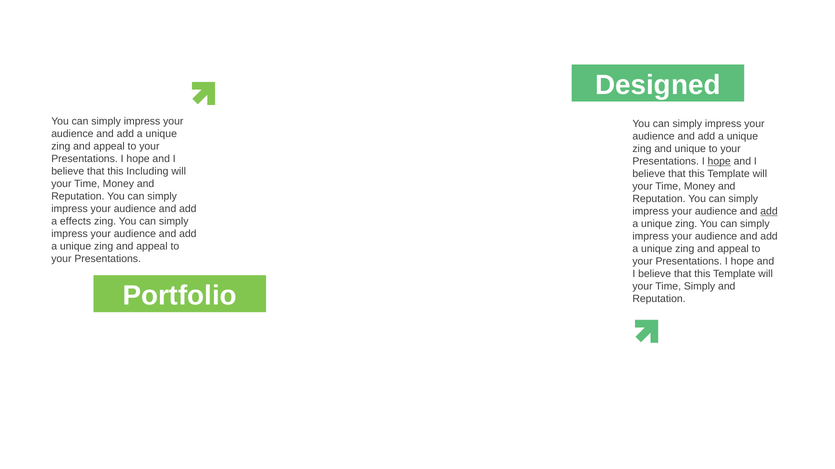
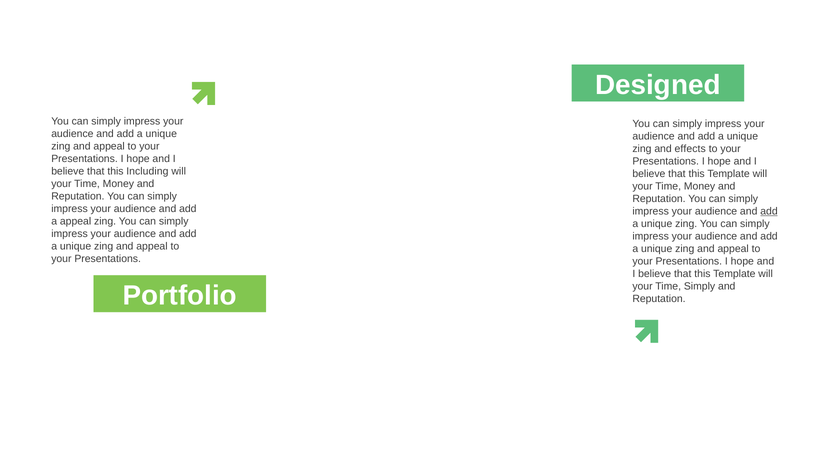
and unique: unique -> effects
hope at (719, 161) underline: present -> none
a effects: effects -> appeal
